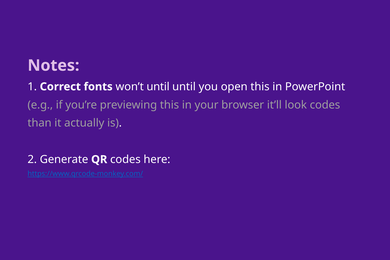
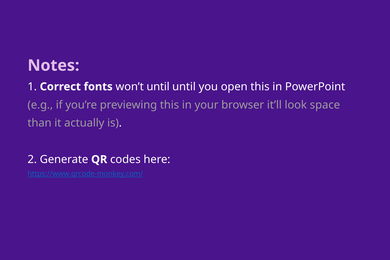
look codes: codes -> space
